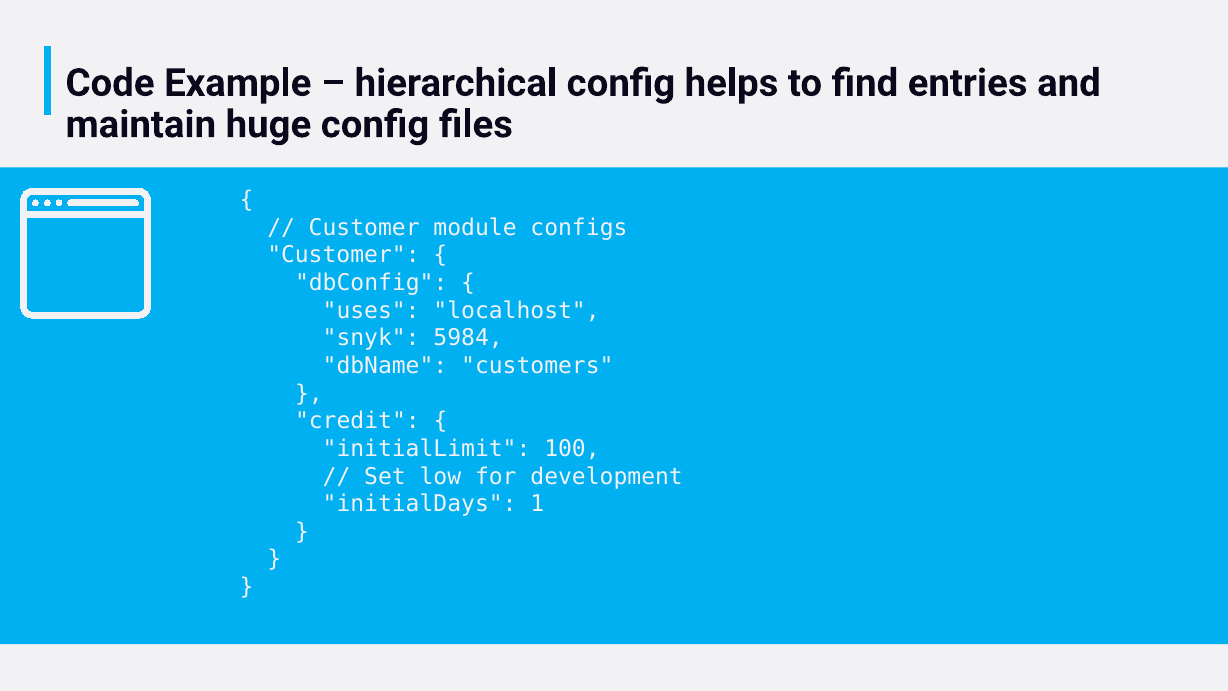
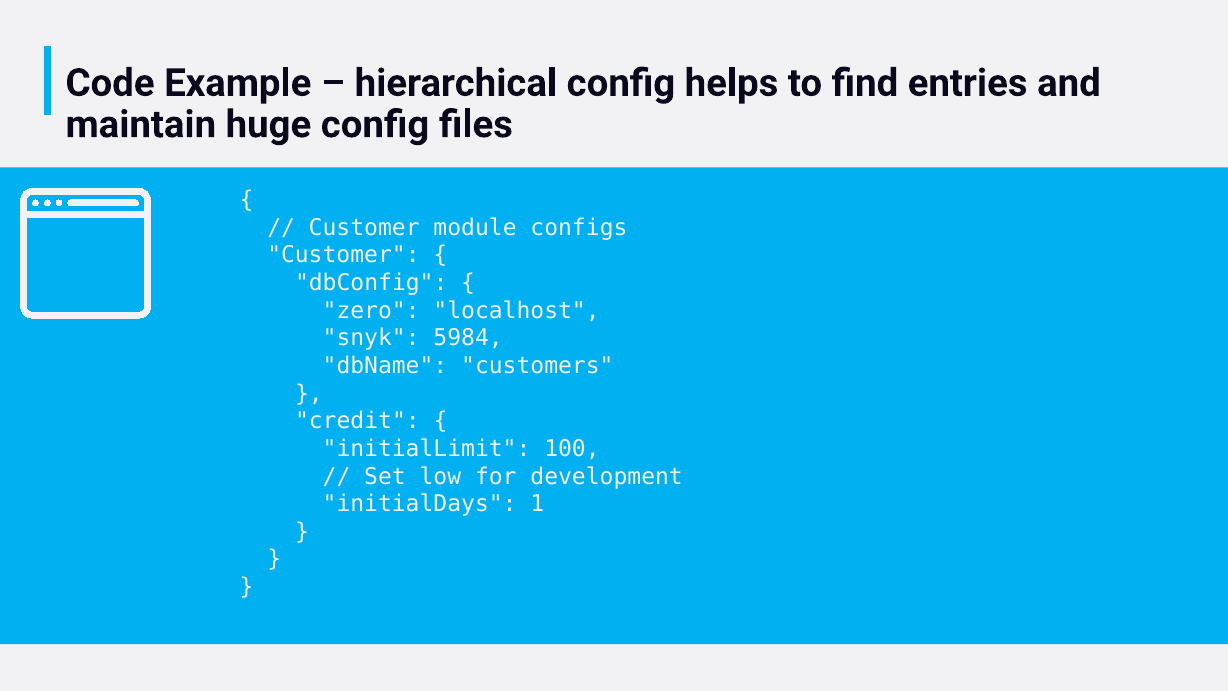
uses: uses -> zero
